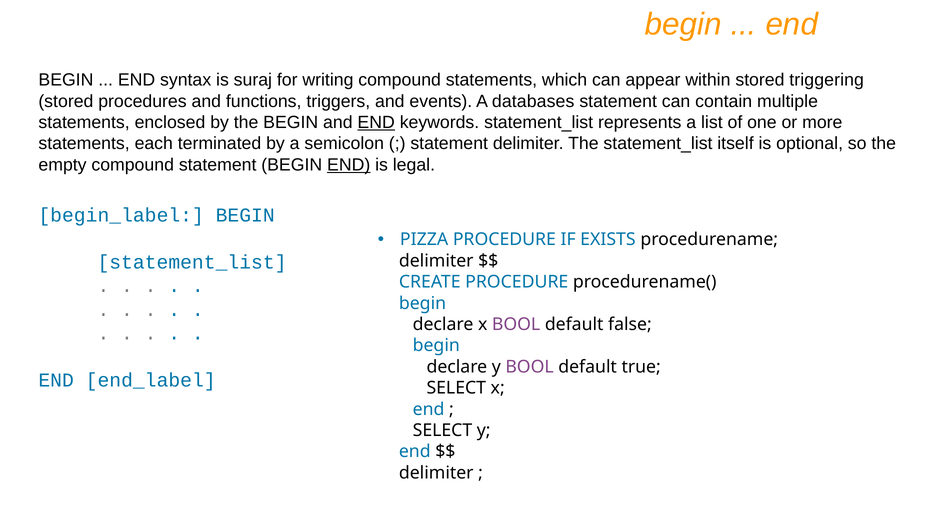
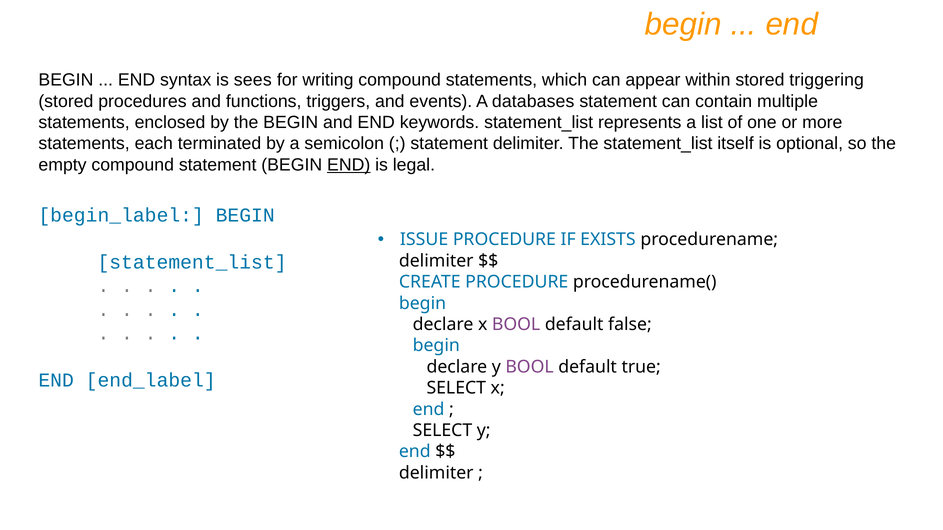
suraj: suraj -> sees
END at (376, 123) underline: present -> none
PIZZA: PIZZA -> ISSUE
